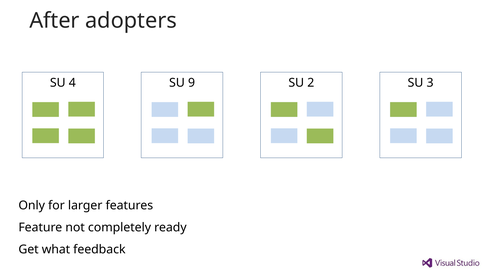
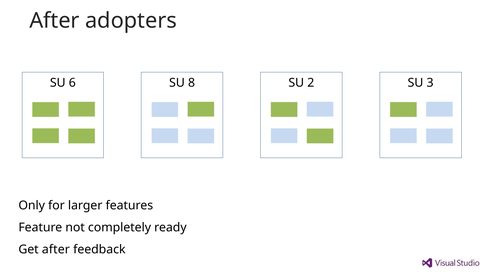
4: 4 -> 6
9: 9 -> 8
Get what: what -> after
